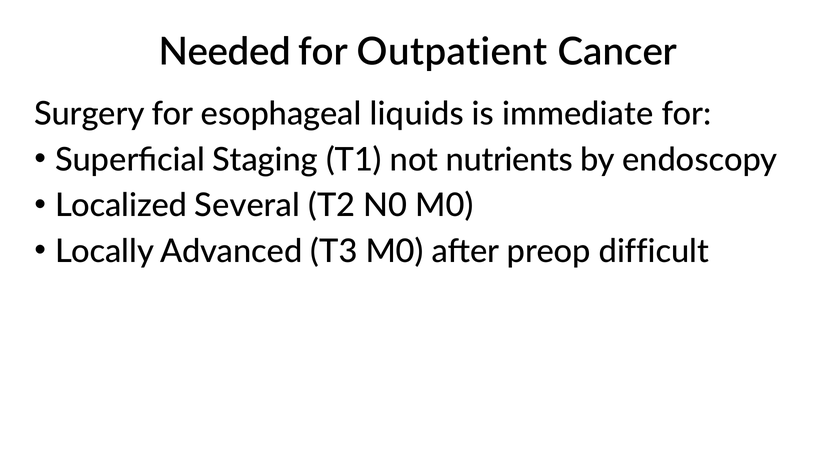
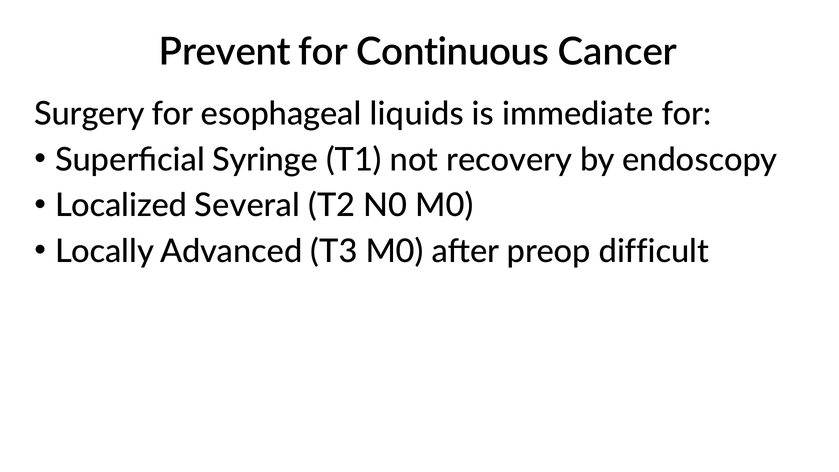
Needed: Needed -> Prevent
Outpatient: Outpatient -> Continuous
Staging: Staging -> Syringe
nutrients: nutrients -> recovery
